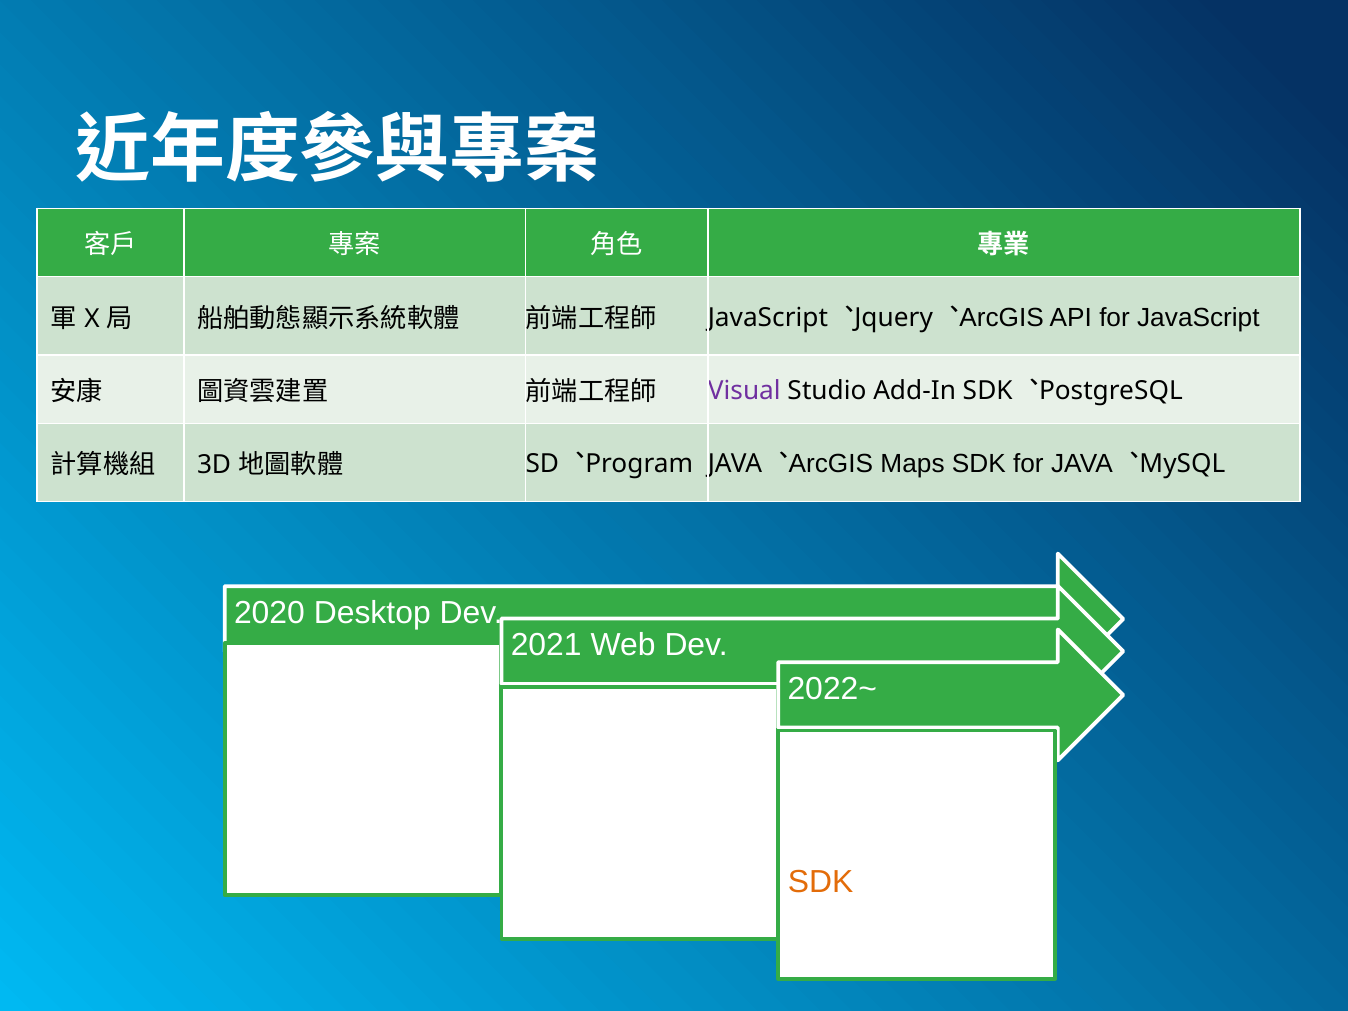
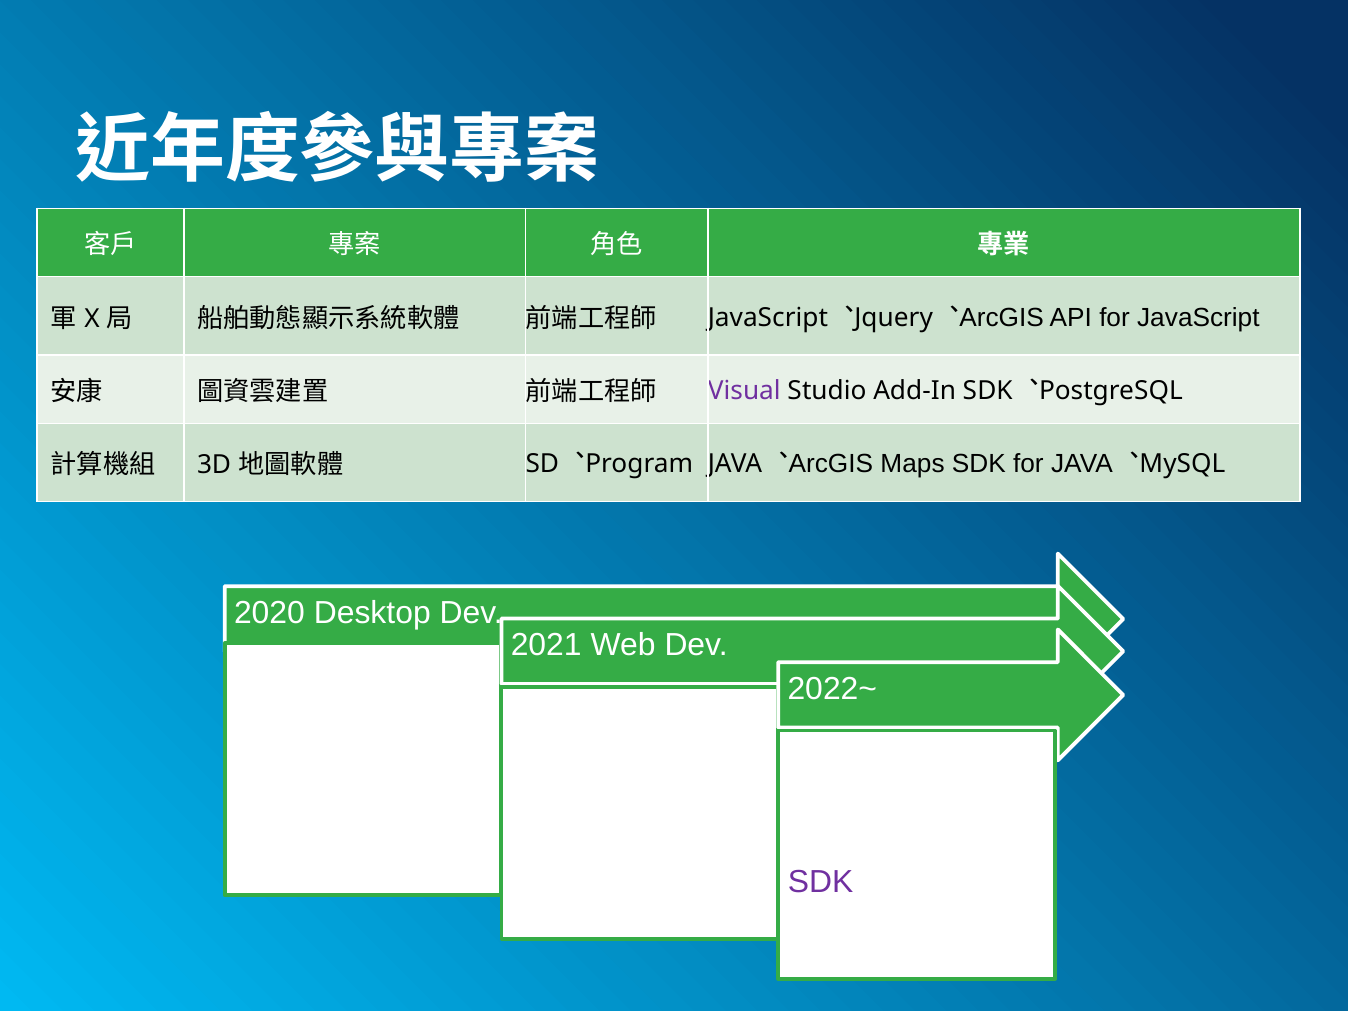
SDK at (821, 882) colour: orange -> purple
